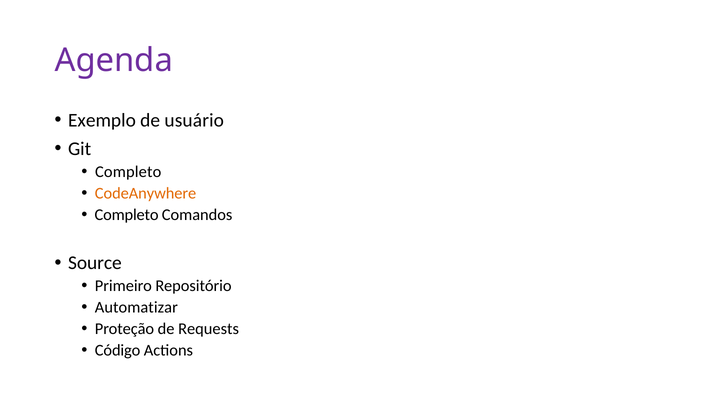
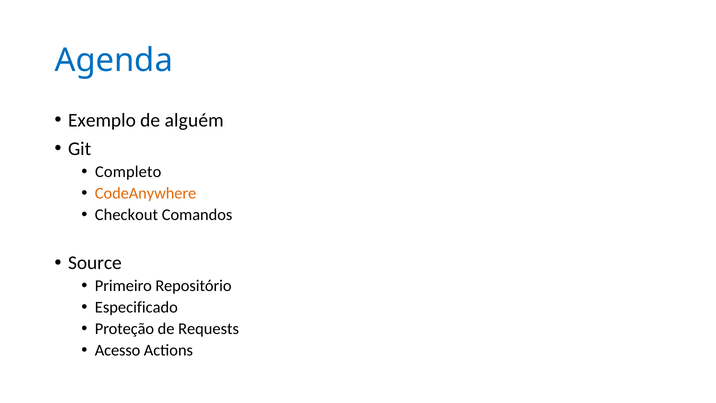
Agenda colour: purple -> blue
usuário: usuário -> alguém
Completo at (127, 215): Completo -> Checkout
Automatizar: Automatizar -> Especificado
Código: Código -> Acesso
